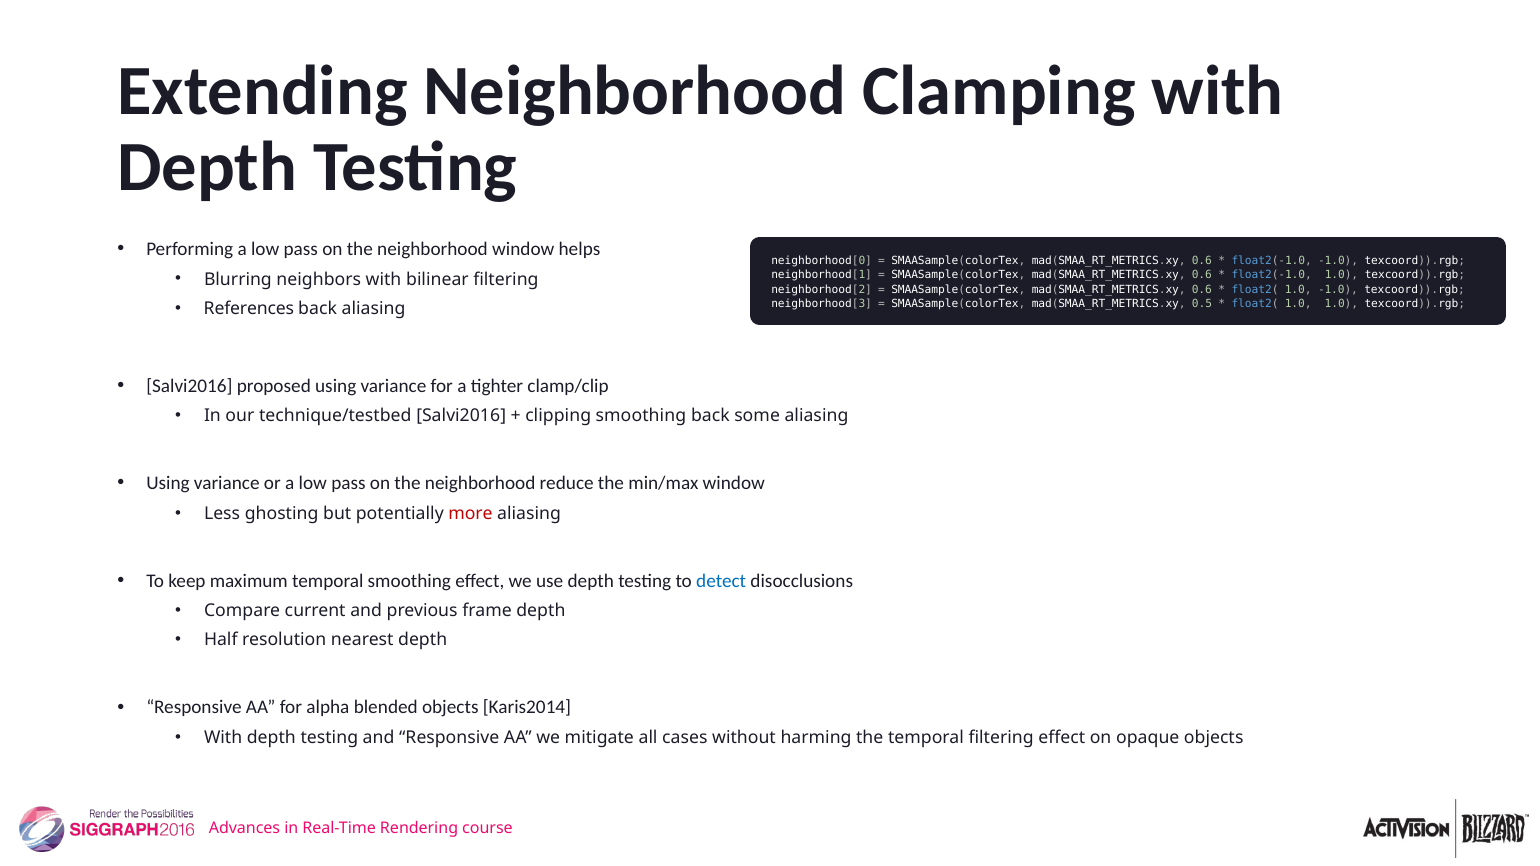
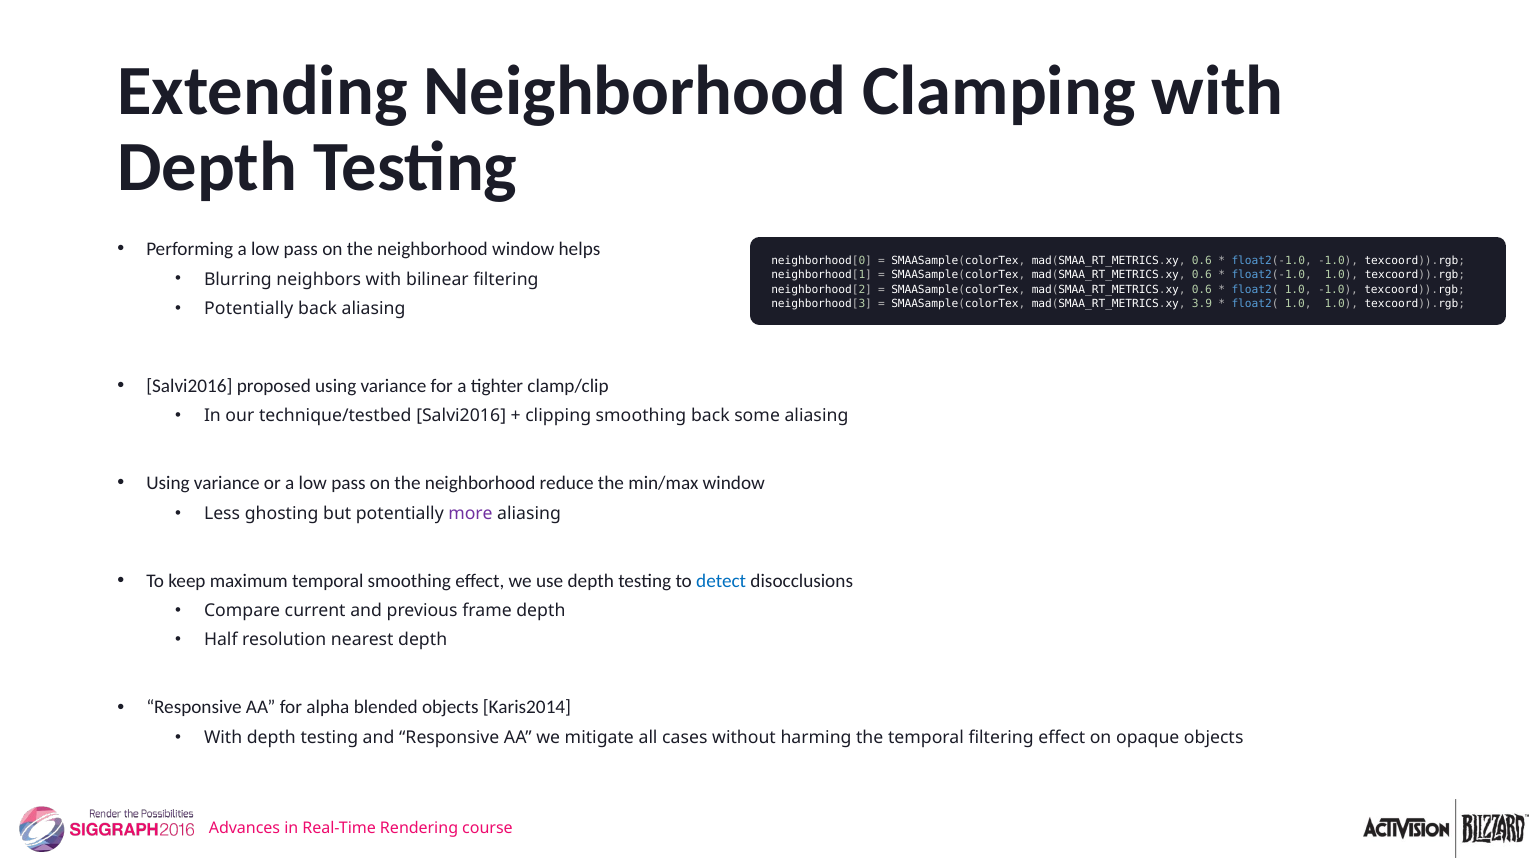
0.5: 0.5 -> 3.9
References at (249, 308): References -> Potentially
more colour: red -> purple
